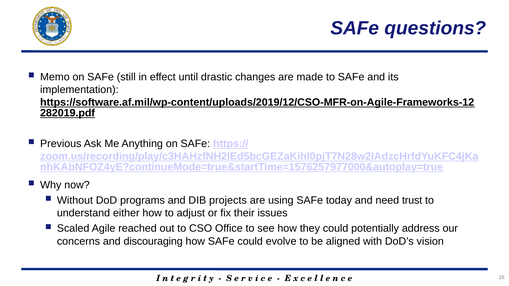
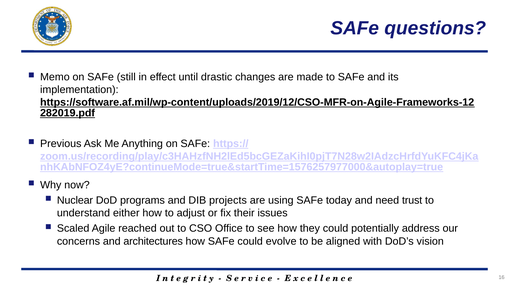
Without: Without -> Nuclear
discouraging: discouraging -> architectures
